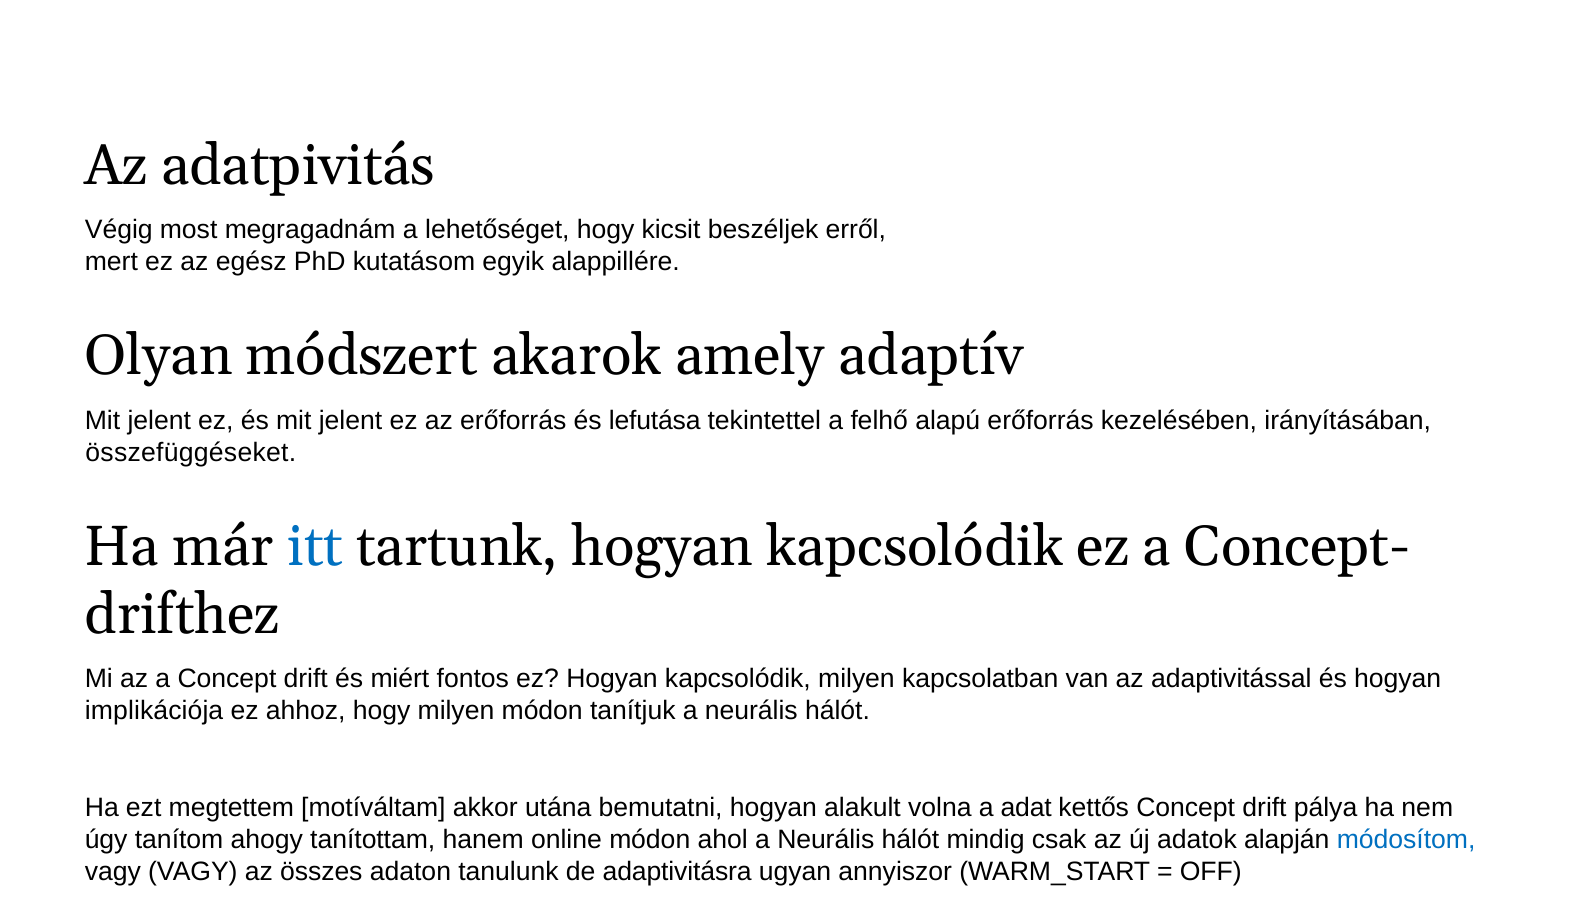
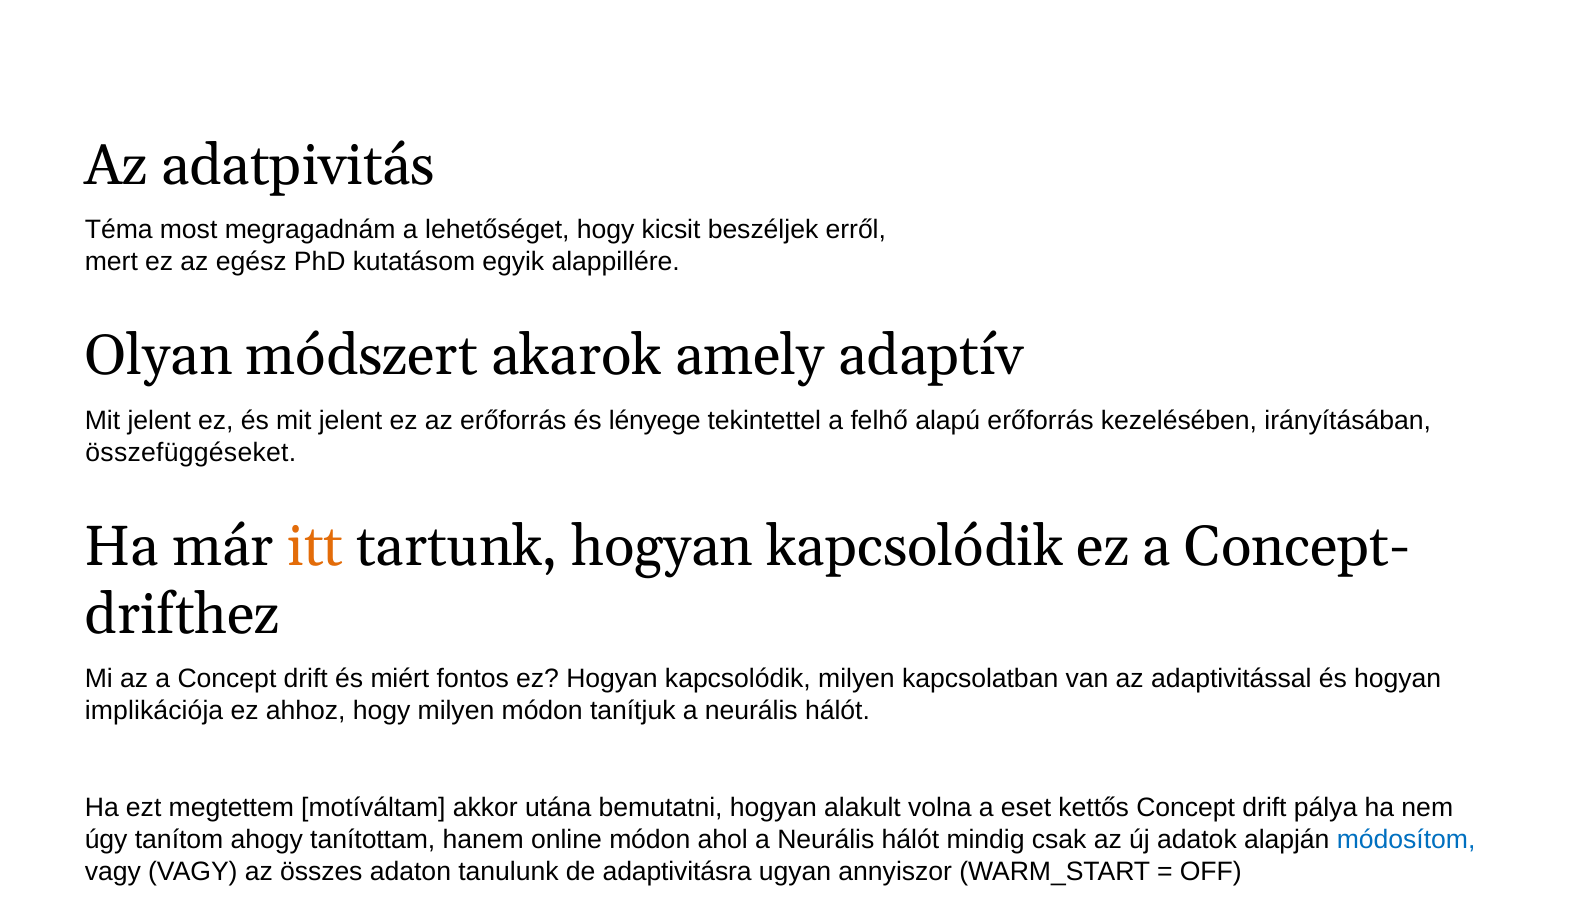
Végig: Végig -> Téma
lefutása: lefutása -> lényege
itt colour: blue -> orange
adat: adat -> eset
